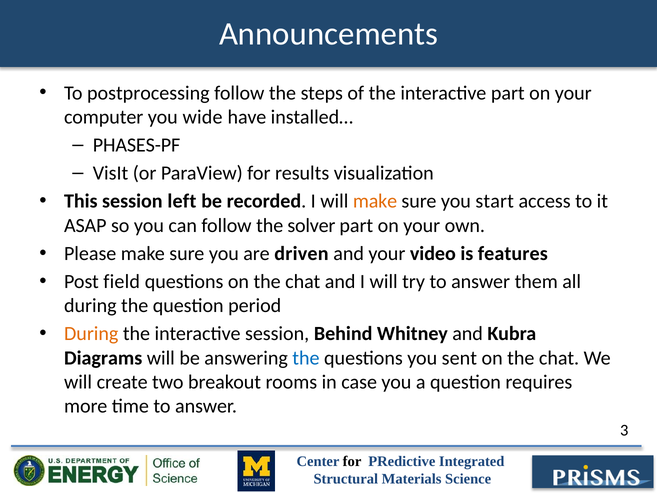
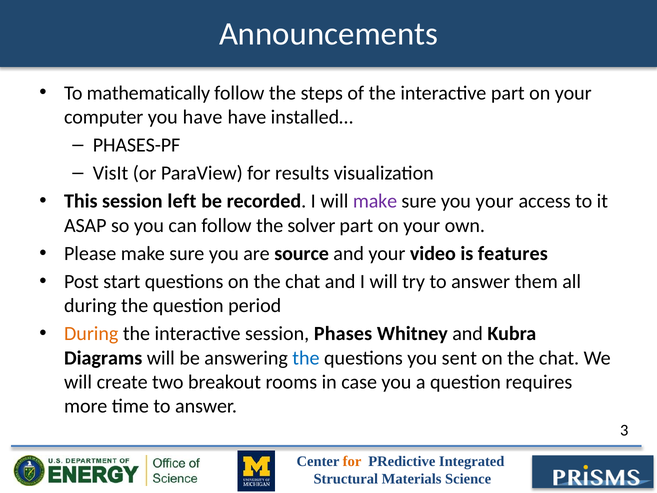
postprocessing: postprocessing -> mathematically
you wide: wide -> have
make at (375, 201) colour: orange -> purple
you start: start -> your
driven: driven -> source
field: field -> start
Behind: Behind -> Phases
for at (352, 461) colour: black -> orange
